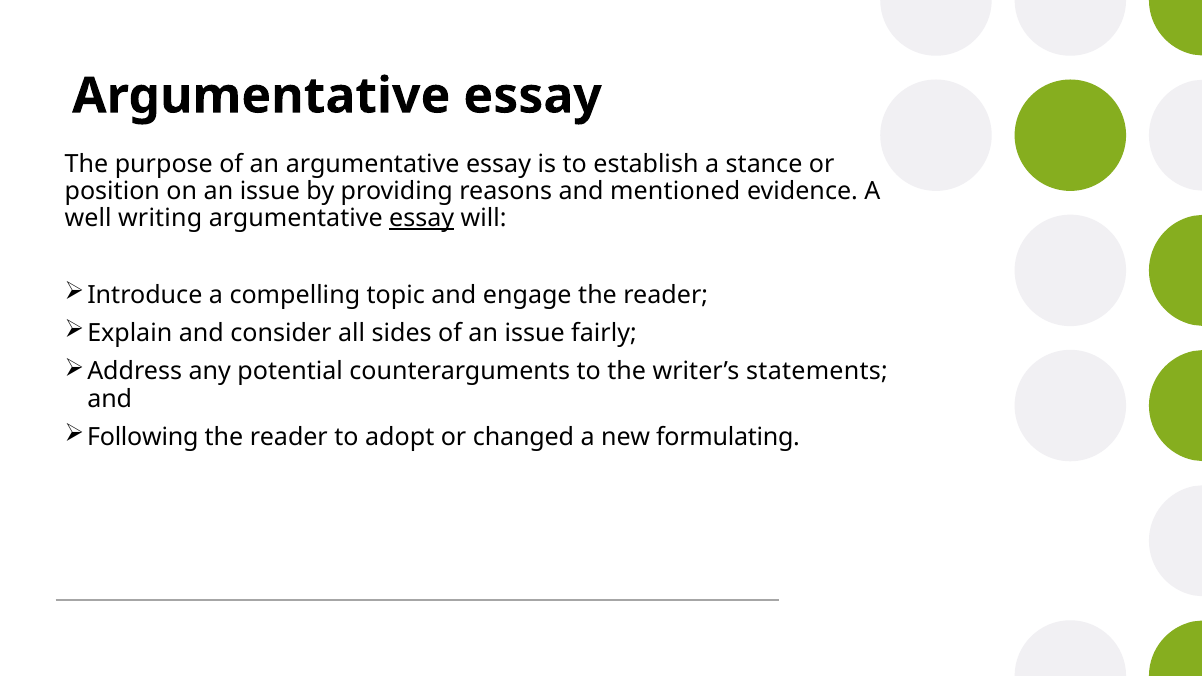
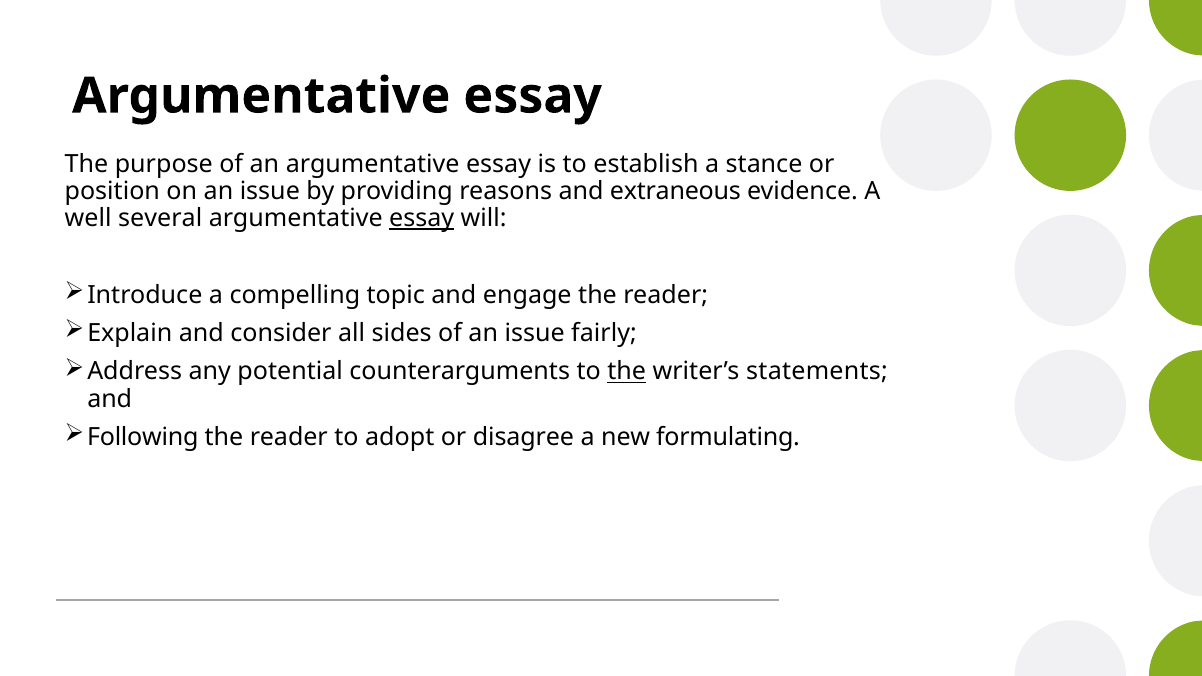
mentioned: mentioned -> extraneous
writing: writing -> several
the at (627, 372) underline: none -> present
changed: changed -> disagree
